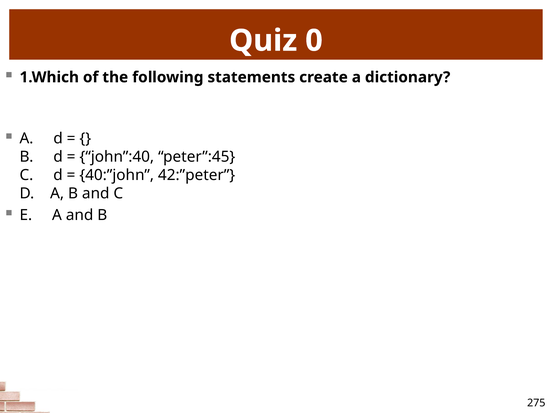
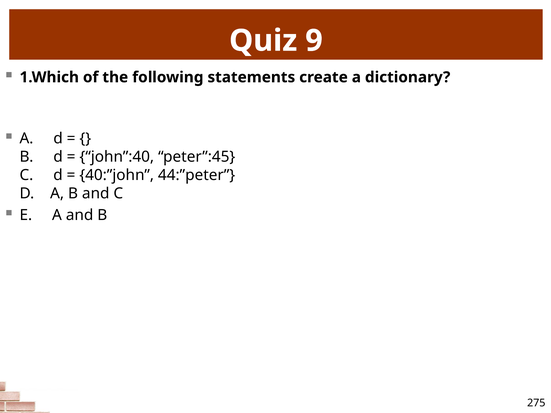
0: 0 -> 9
42:”peter: 42:”peter -> 44:”peter
